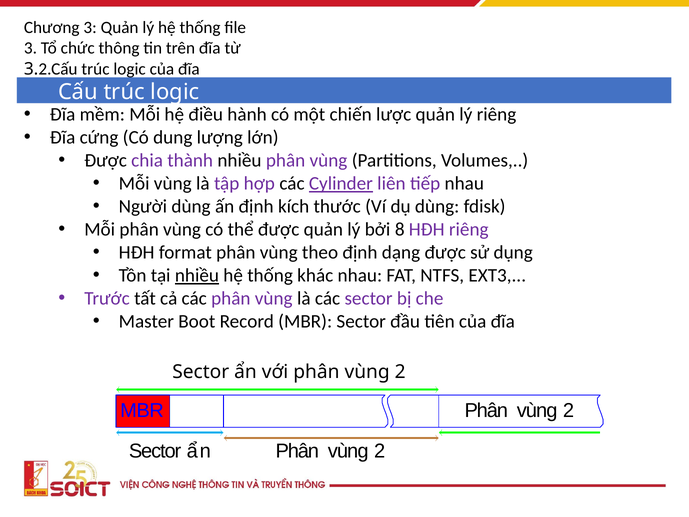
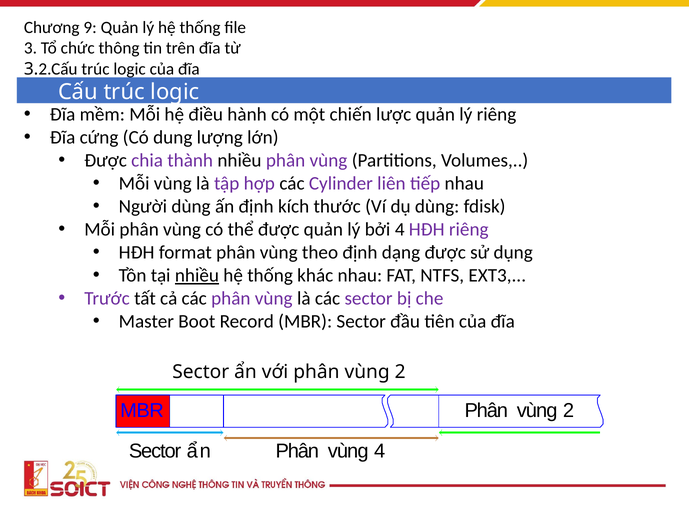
Chương 3: 3 -> 9
Cylinder underline: present -> none
bởi 8: 8 -> 4
ẩn Phân vùng 2: 2 -> 4
